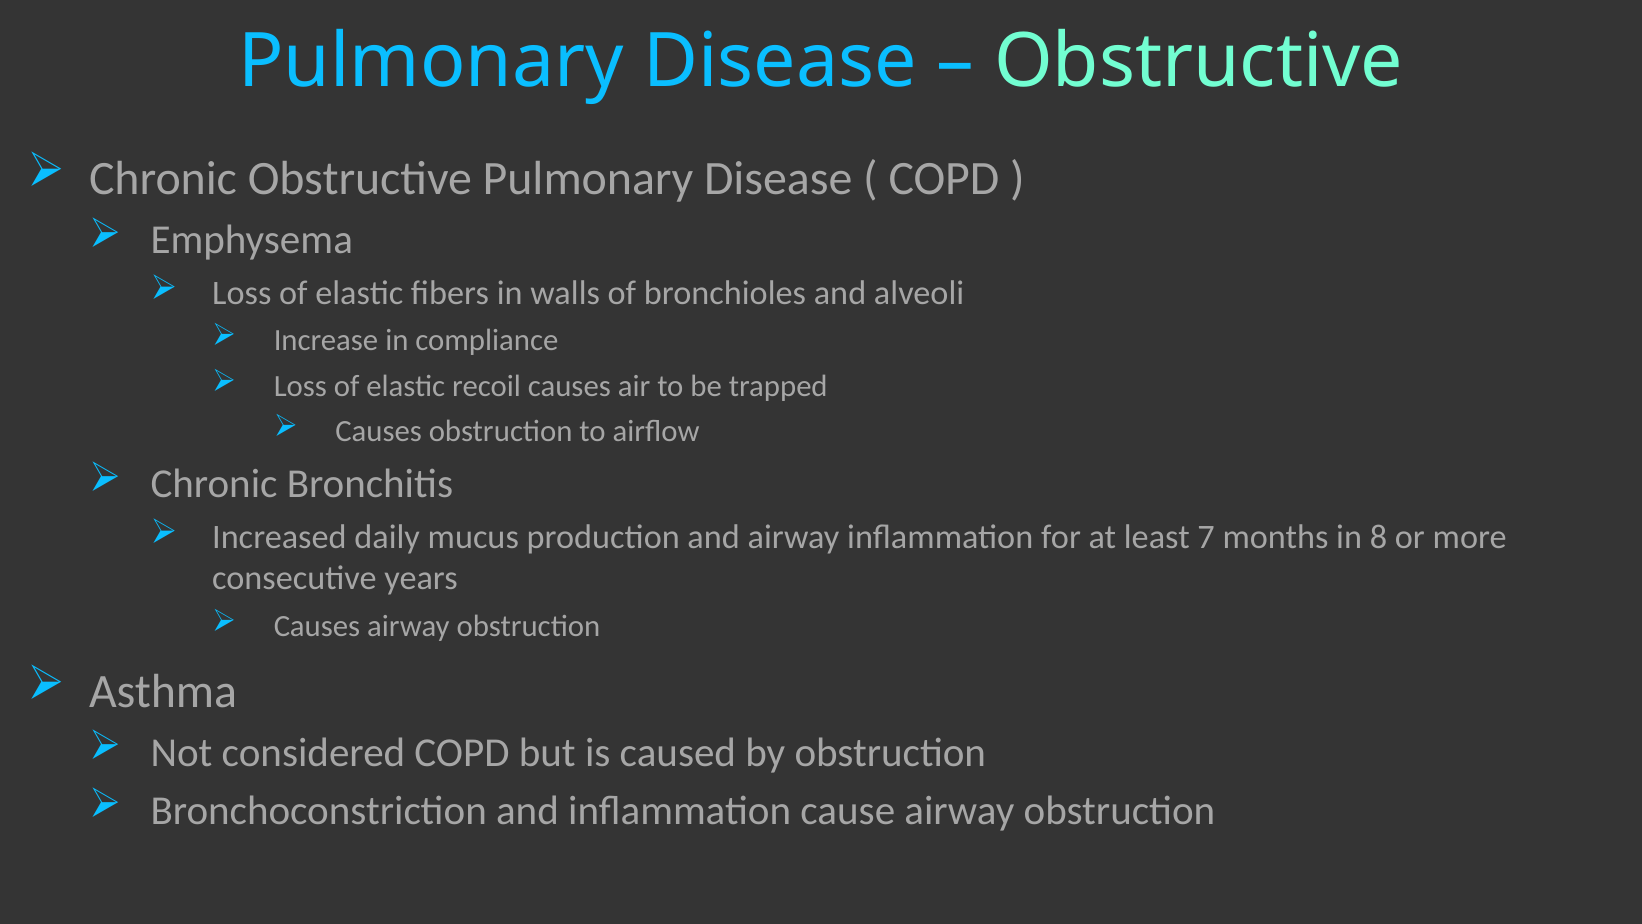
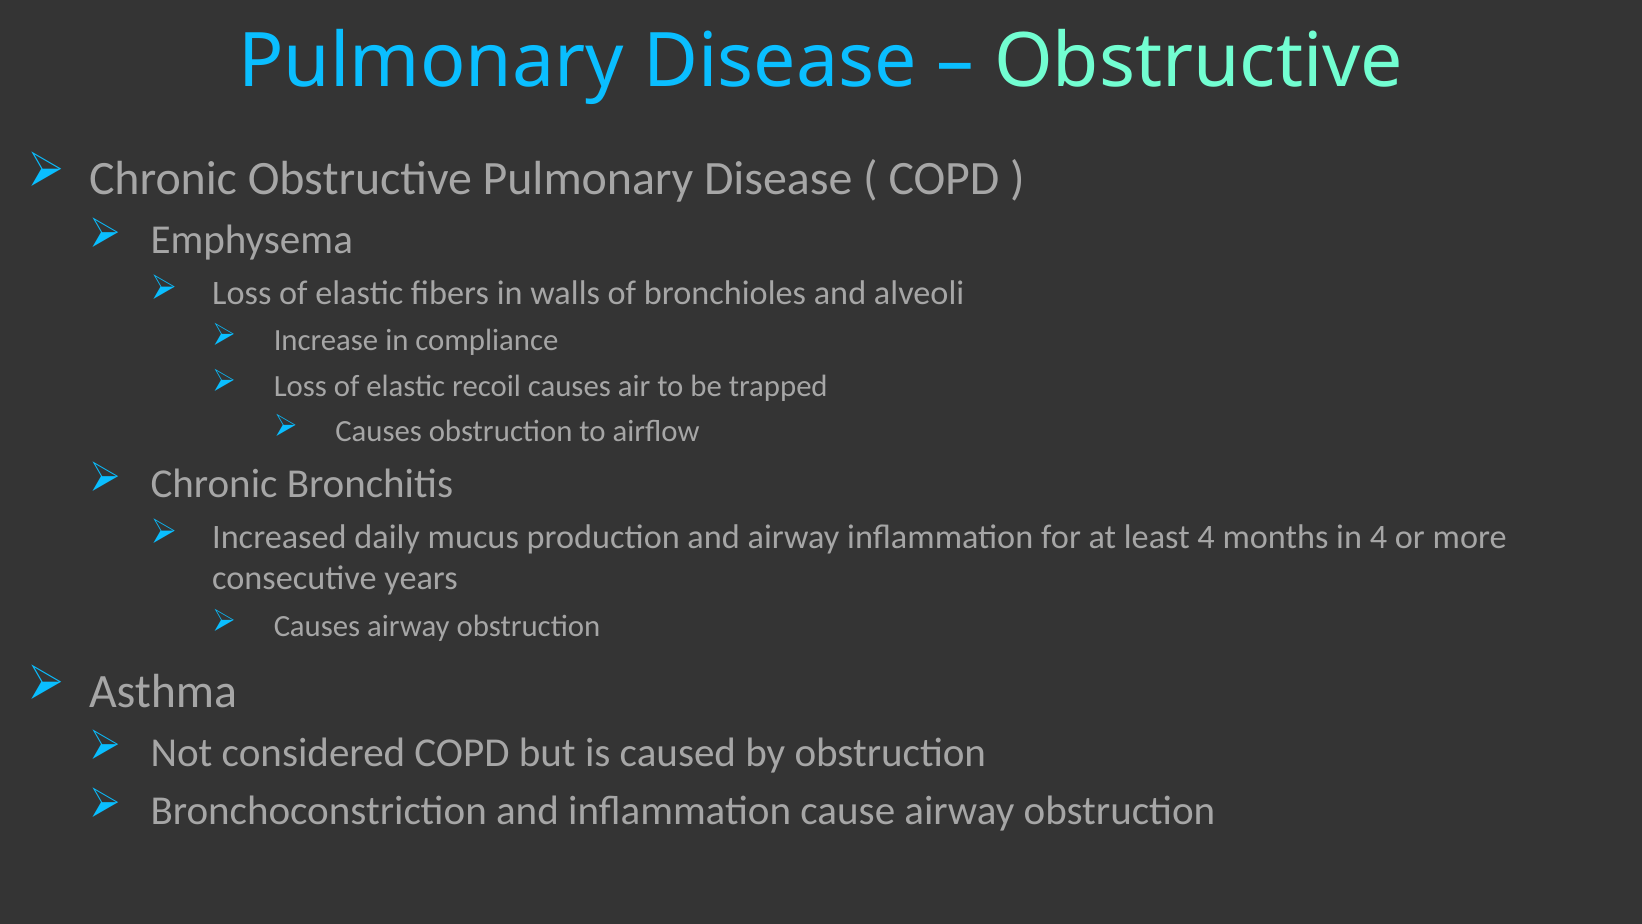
least 7: 7 -> 4
in 8: 8 -> 4
